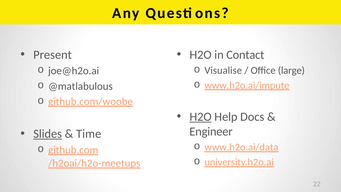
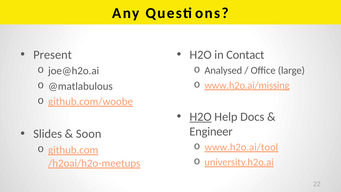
Visualise: Visualise -> Analysed
www.h2o.ai/impute: www.h2o.ai/impute -> www.h2o.ai/missing
Slides underline: present -> none
Time: Time -> Soon
www.h2o.ai/data: www.h2o.ai/data -> www.h2o.ai/tool
